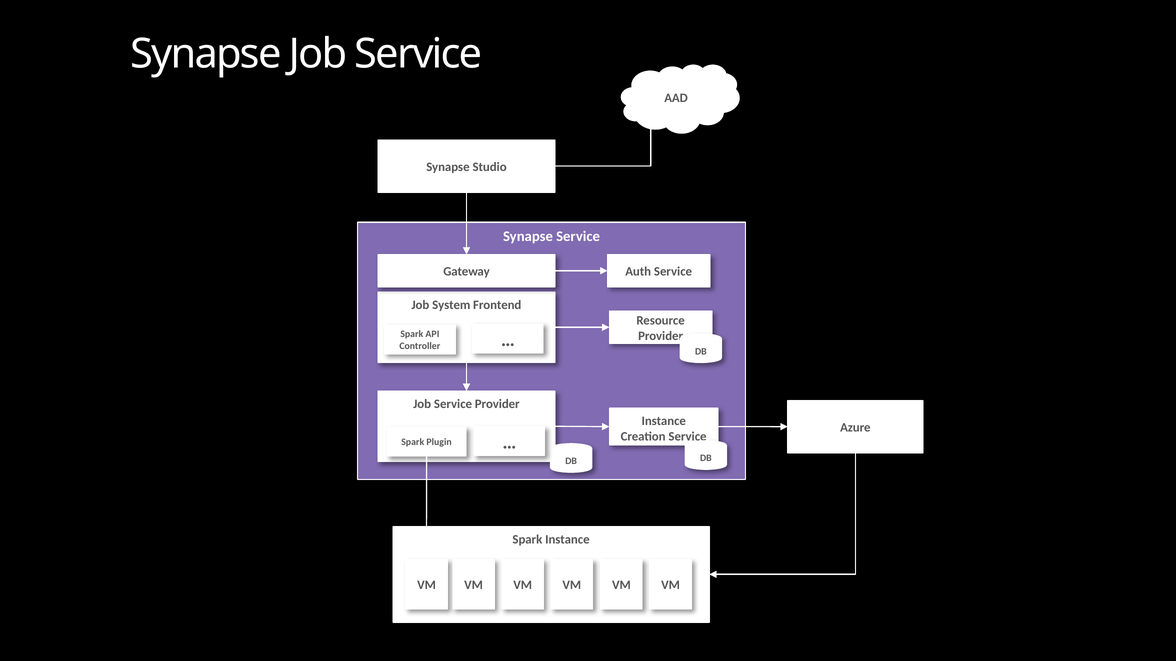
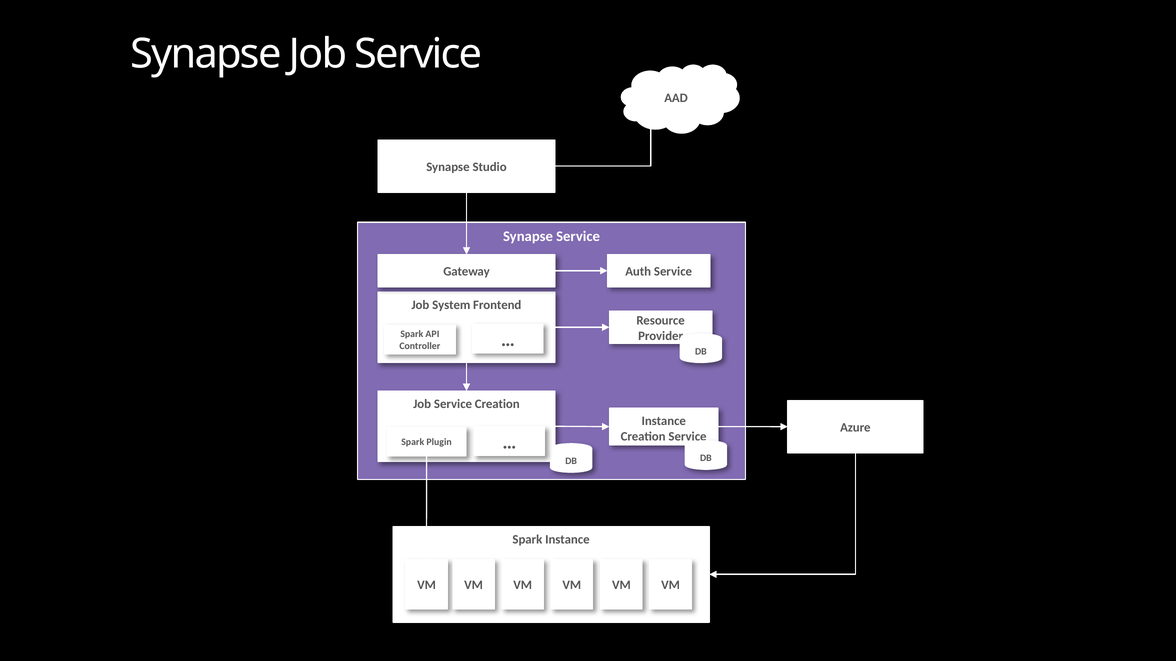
Service Provider: Provider -> Creation
